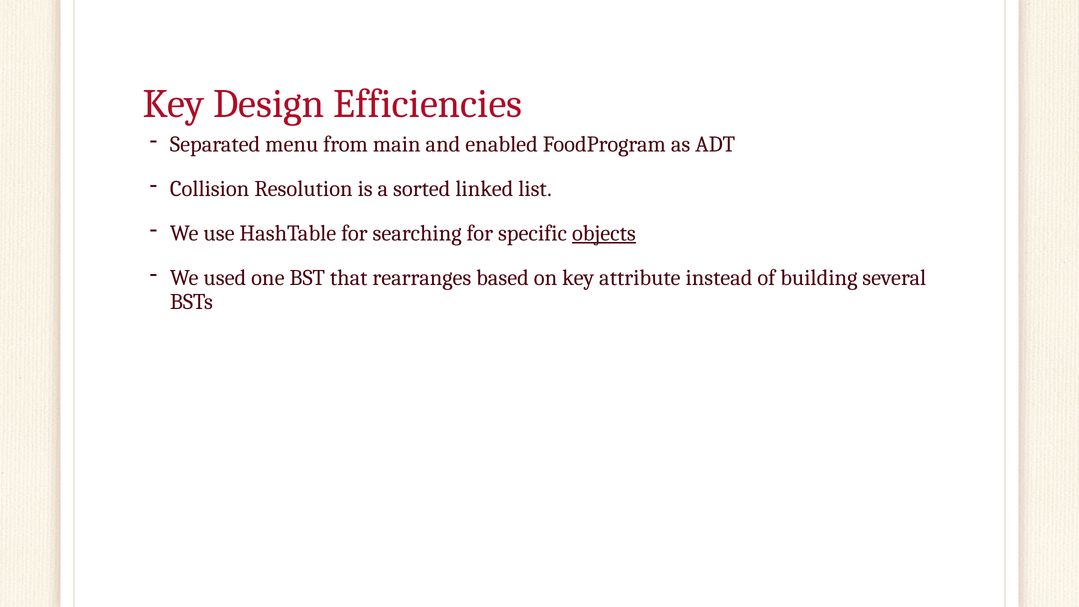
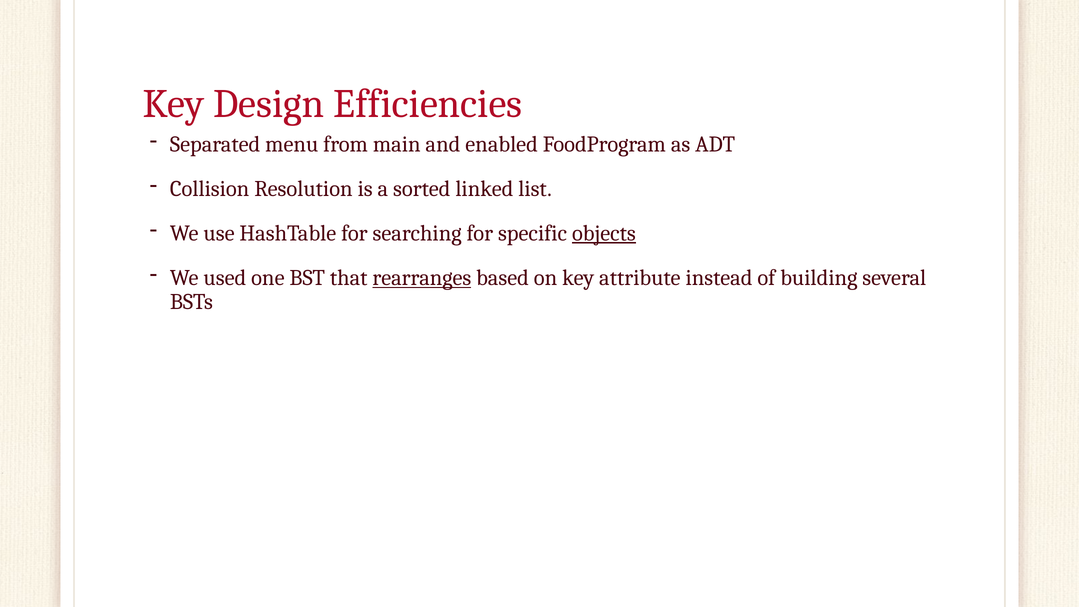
rearranges underline: none -> present
